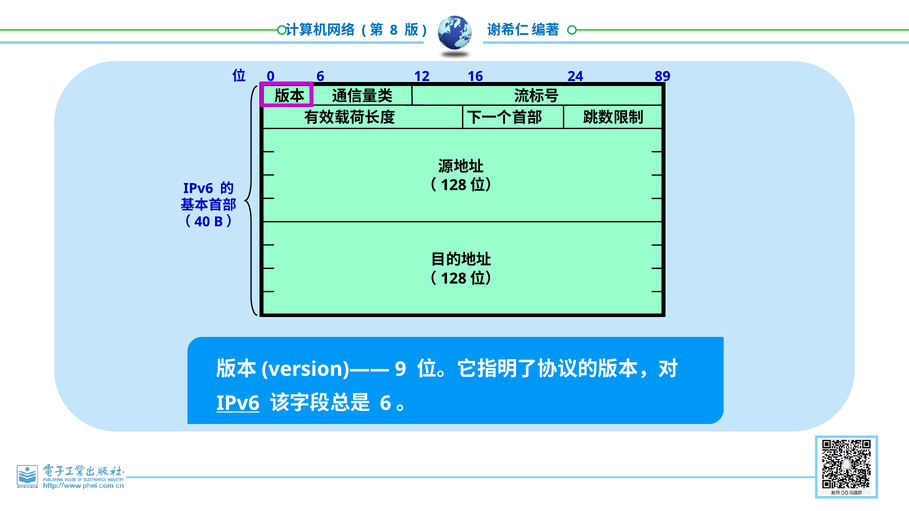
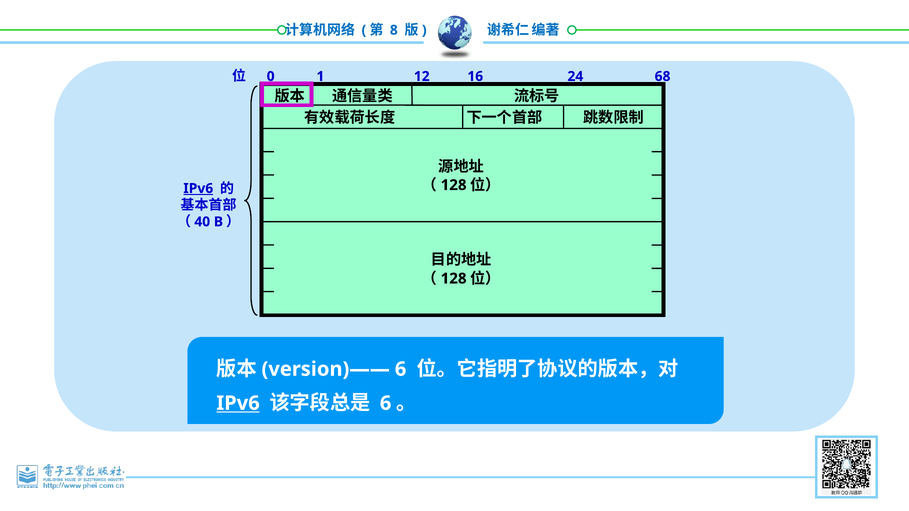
6 at (320, 76): 6 -> 1
89: 89 -> 68
IPv6 at (198, 189) underline: none -> present
9 at (401, 369): 9 -> 6
